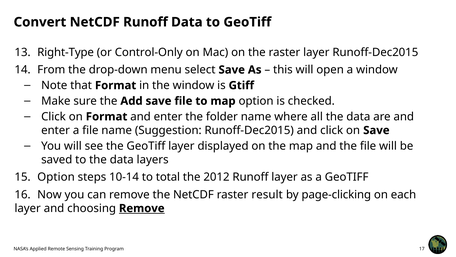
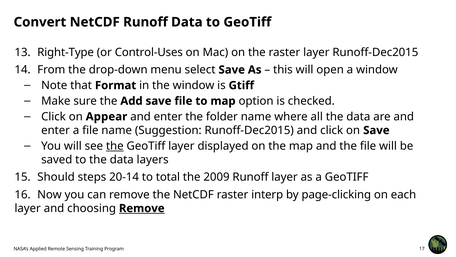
Control-Only: Control-Only -> Control-Uses
on Format: Format -> Appear
the at (115, 146) underline: none -> present
15 Option: Option -> Should
10-14: 10-14 -> 20-14
2012: 2012 -> 2009
result: result -> interp
